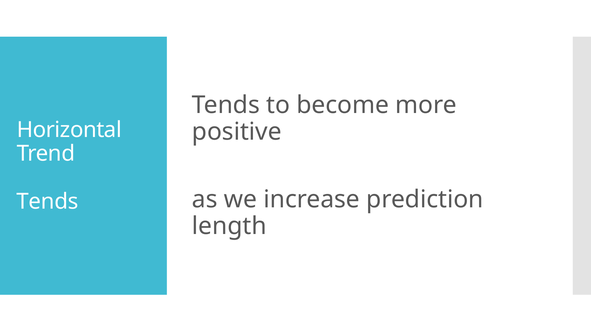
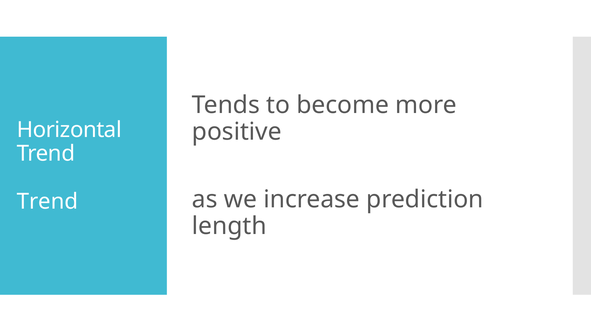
Tends at (47, 202): Tends -> Trend
